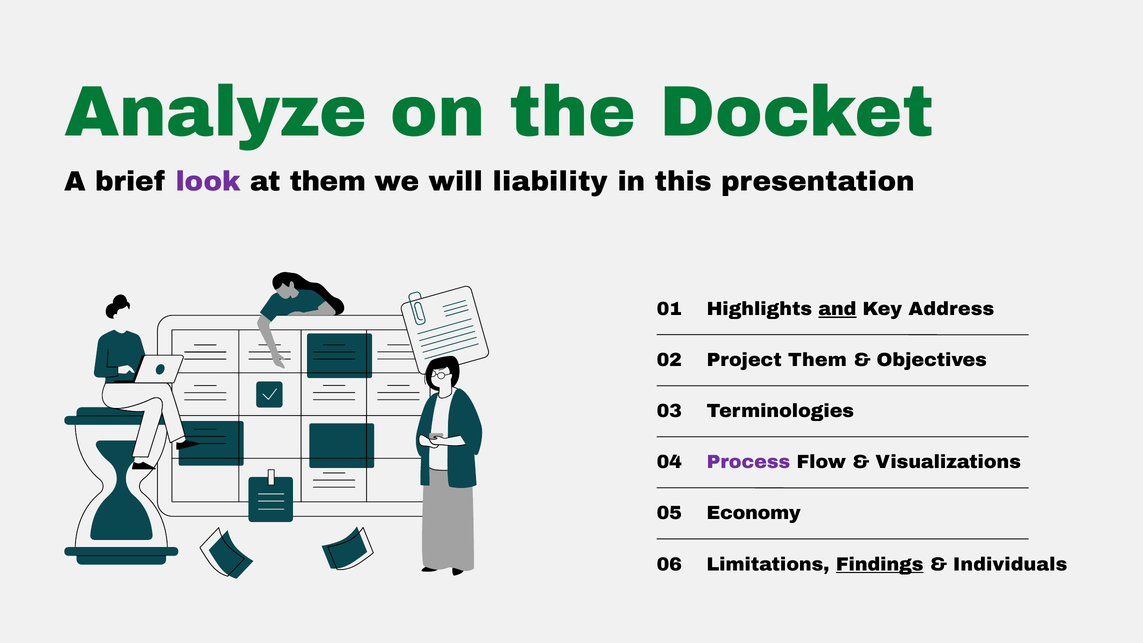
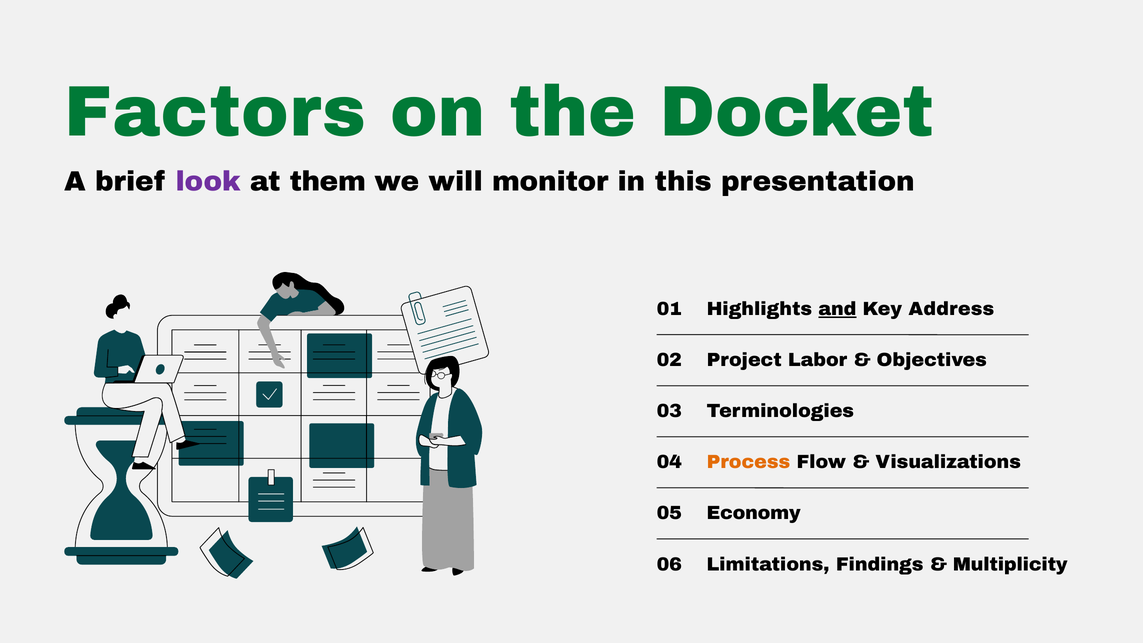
Analyze: Analyze -> Factors
liability: liability -> monitor
Project Them: Them -> Labor
Process colour: purple -> orange
Findings underline: present -> none
Individuals: Individuals -> Multiplicity
